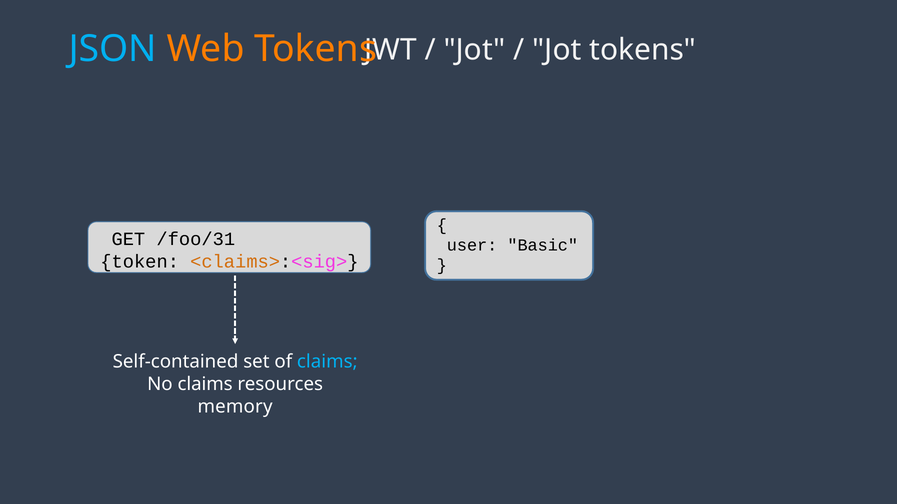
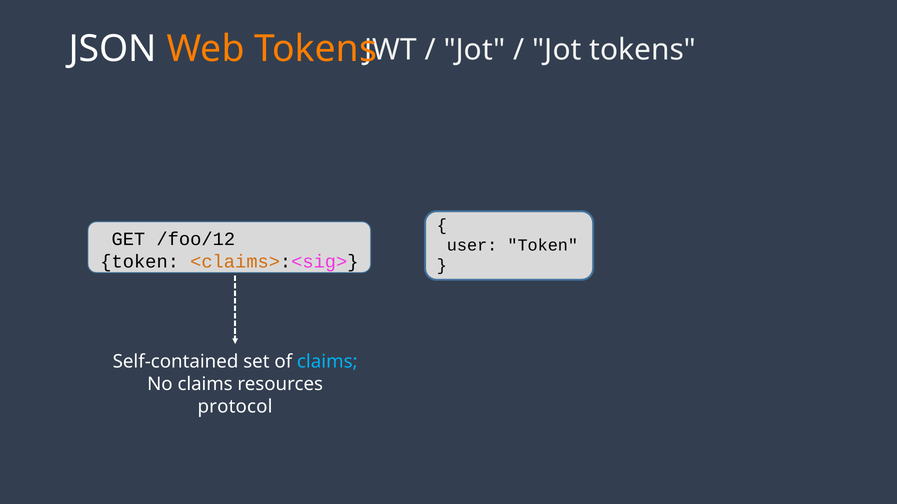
JSON colour: light blue -> white
/foo/31: /foo/31 -> /foo/12
user Basic: Basic -> Token
memory: memory -> protocol
